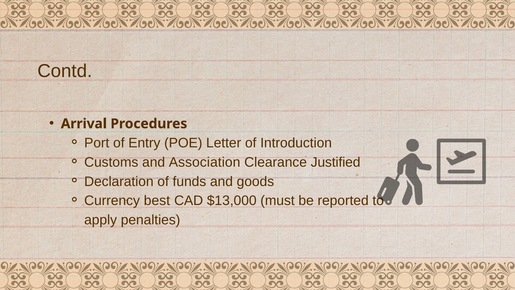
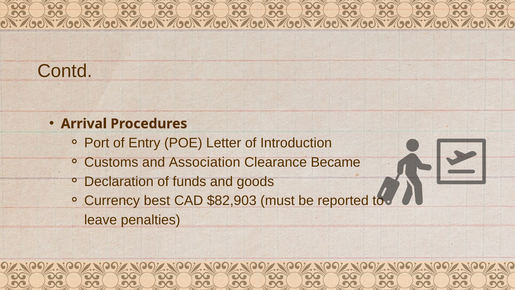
Justified: Justified -> Became
$13,000: $13,000 -> $82,903
apply: apply -> leave
